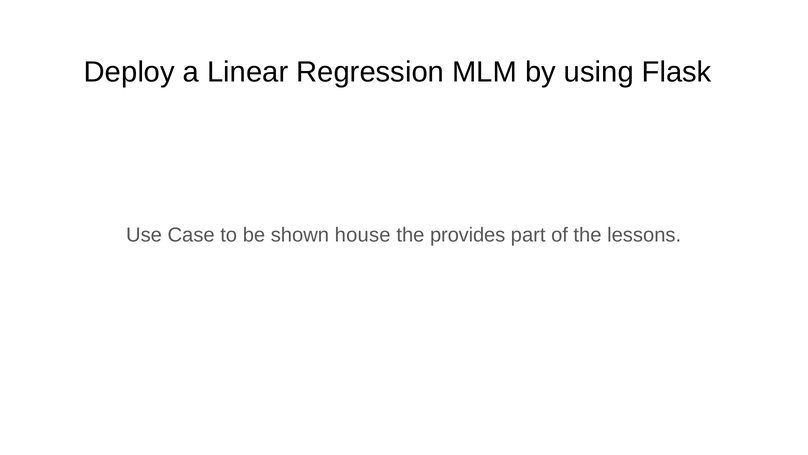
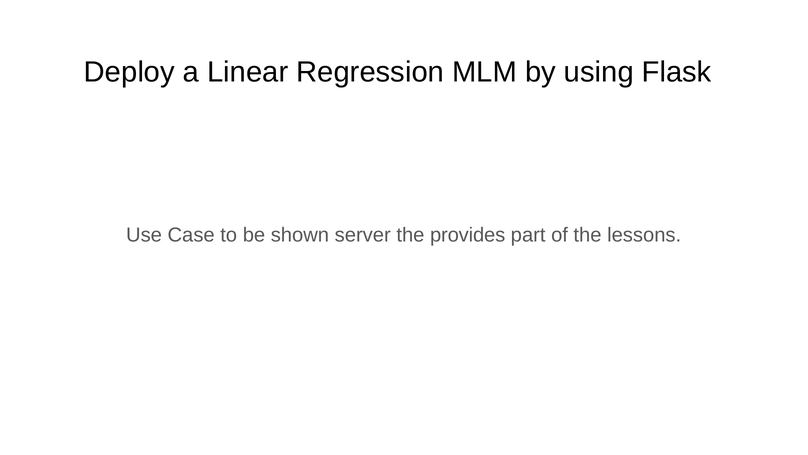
house: house -> server
